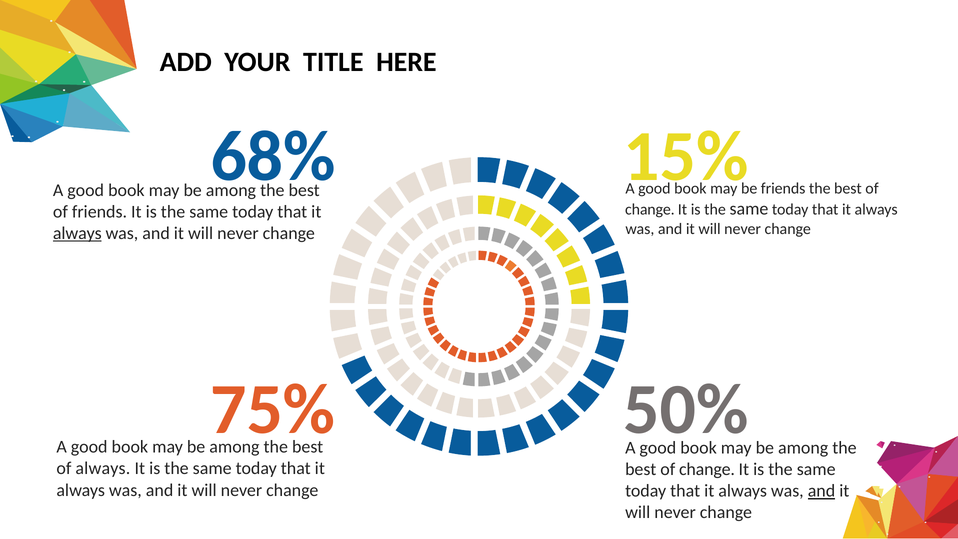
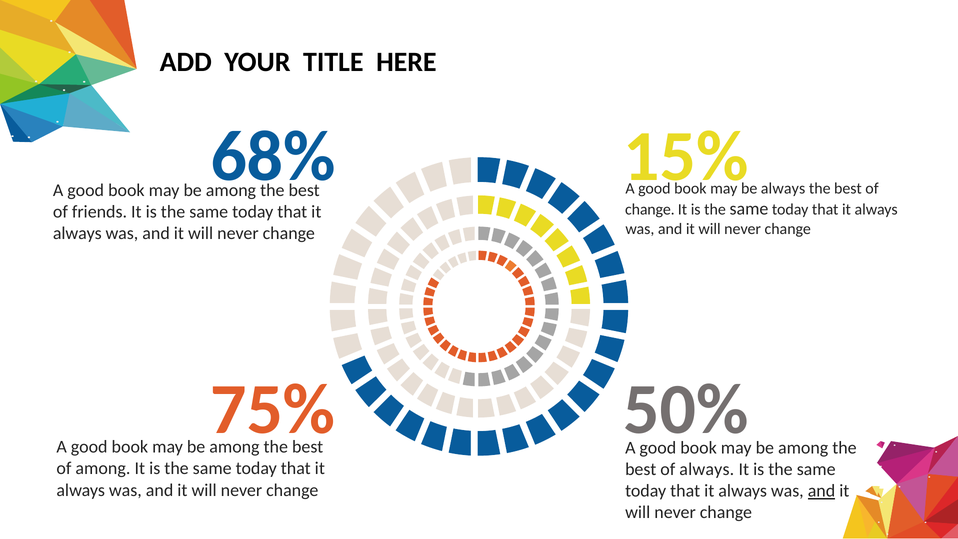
friends at (783, 188): friends -> always
always at (77, 233) underline: present -> none
of always: always -> among
change at (707, 469): change -> always
